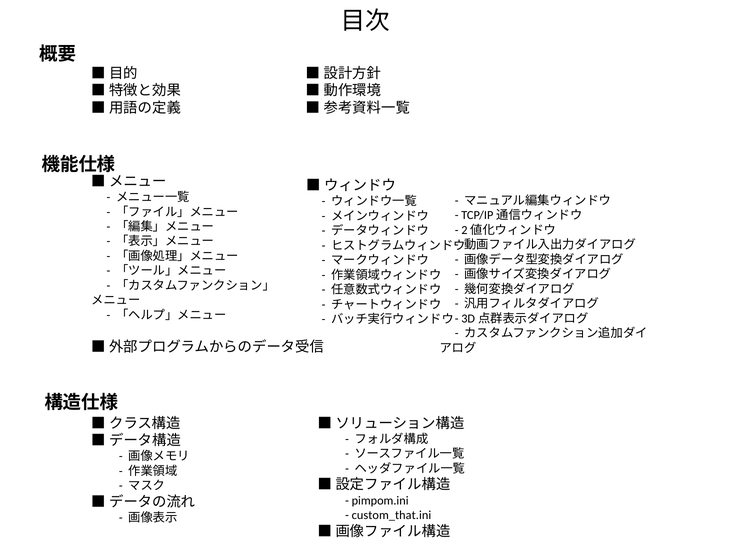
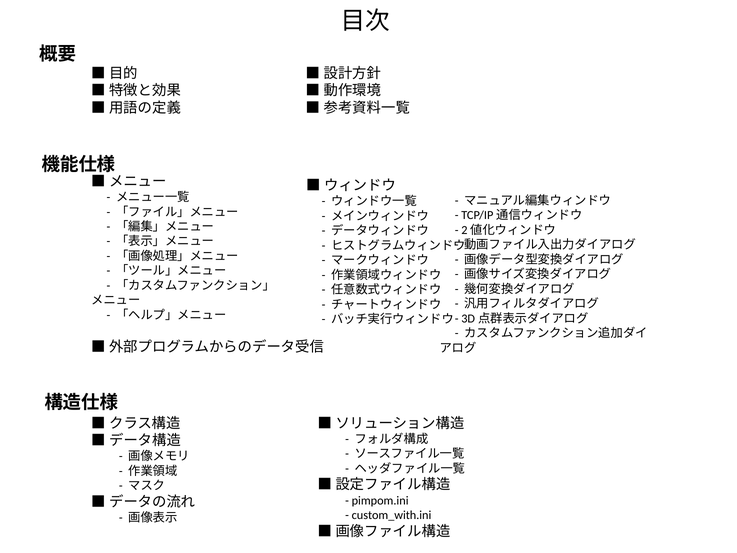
custom_that.ini: custom_that.ini -> custom_with.ini
